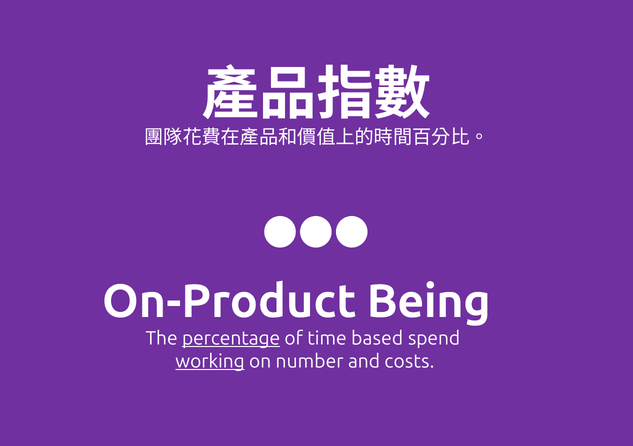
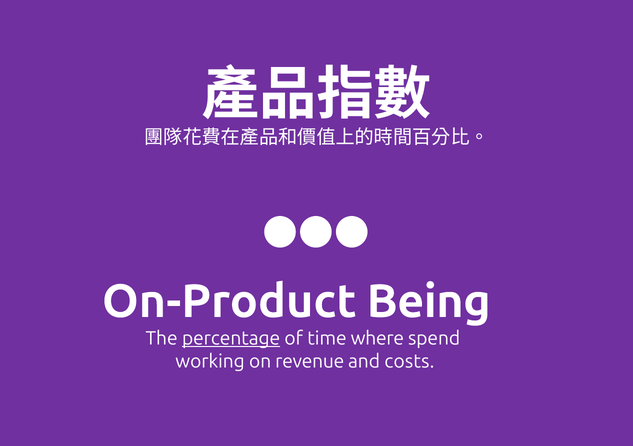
based: based -> where
working underline: present -> none
number: number -> revenue
